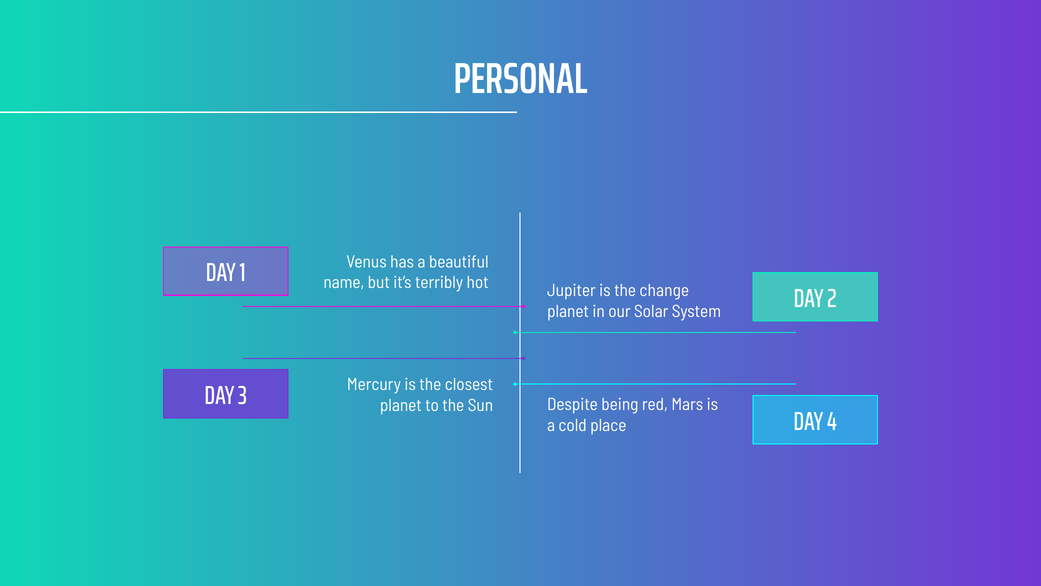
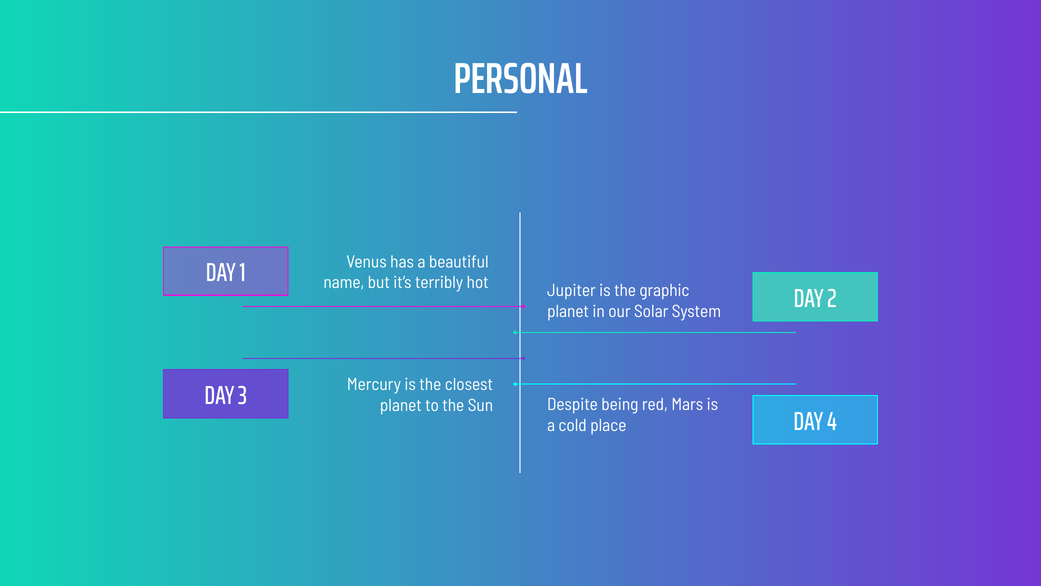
change: change -> graphic
